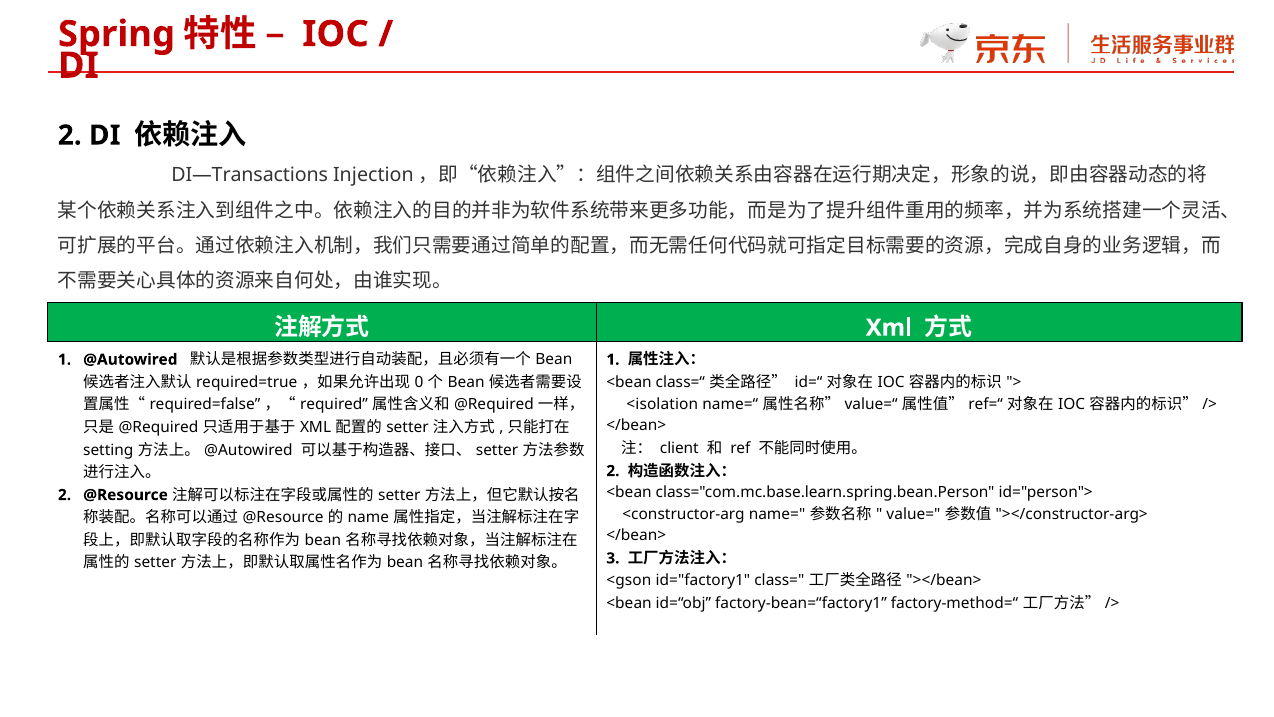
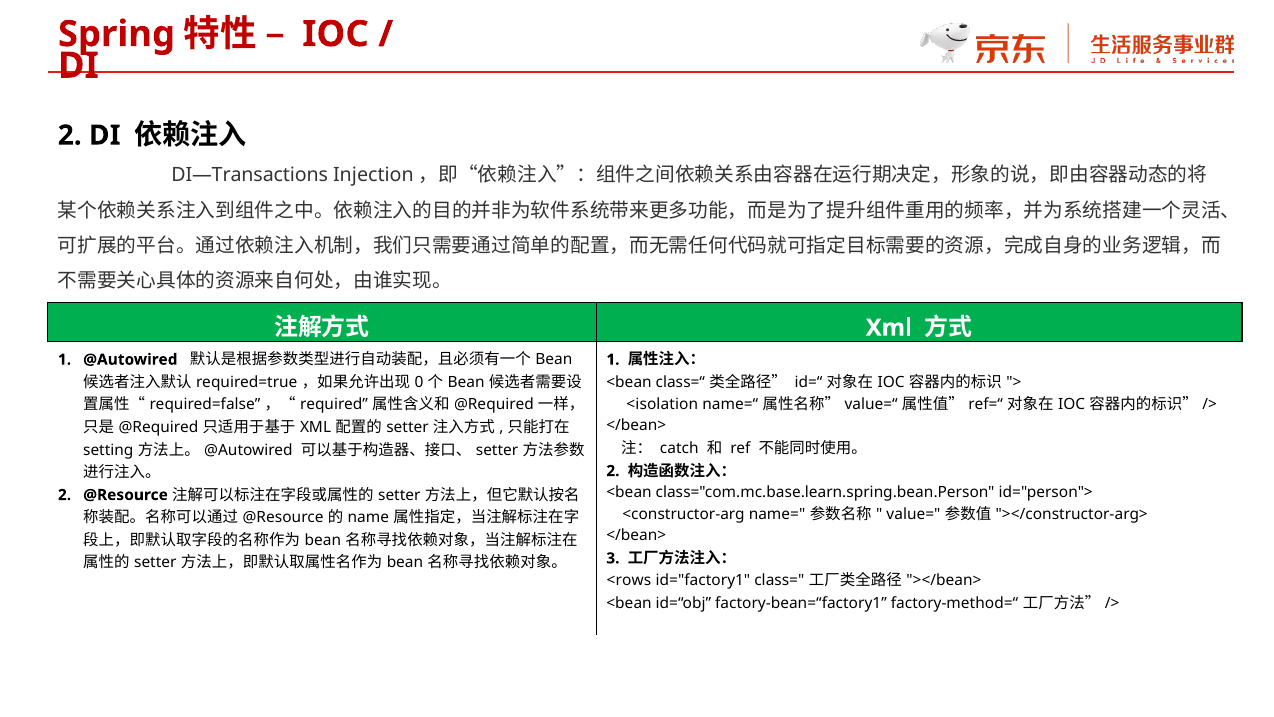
client: client -> catch
<gson: <gson -> <rows
